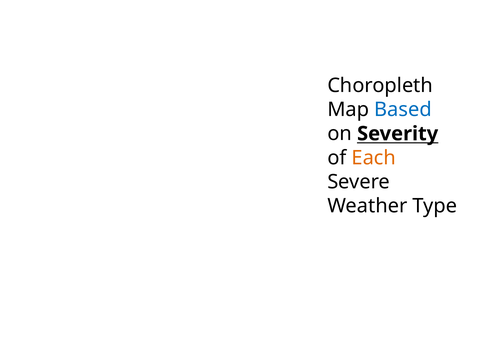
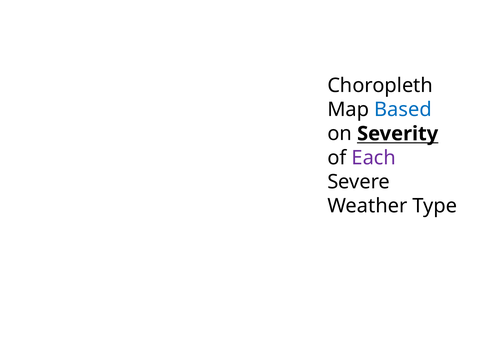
Each colour: orange -> purple
